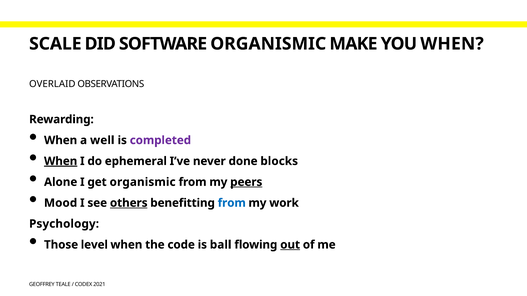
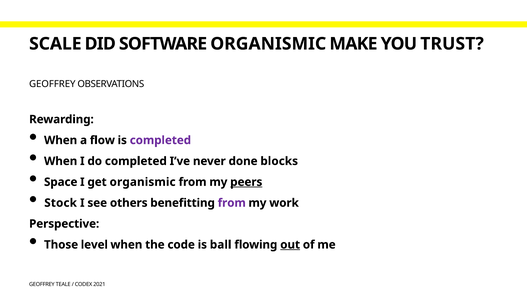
YOU WHEN: WHEN -> TRUST
OVERLAID at (52, 84): OVERLAID -> GEOFFREY
well: well -> flow
When at (61, 161) underline: present -> none
do ephemeral: ephemeral -> completed
Alone: Alone -> Space
Mood: Mood -> Stock
others underline: present -> none
from at (232, 203) colour: blue -> purple
Psychology: Psychology -> Perspective
